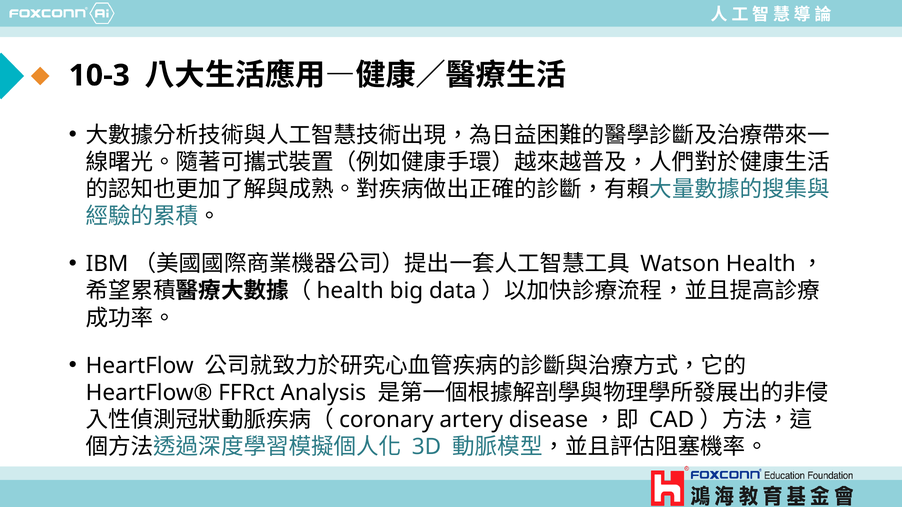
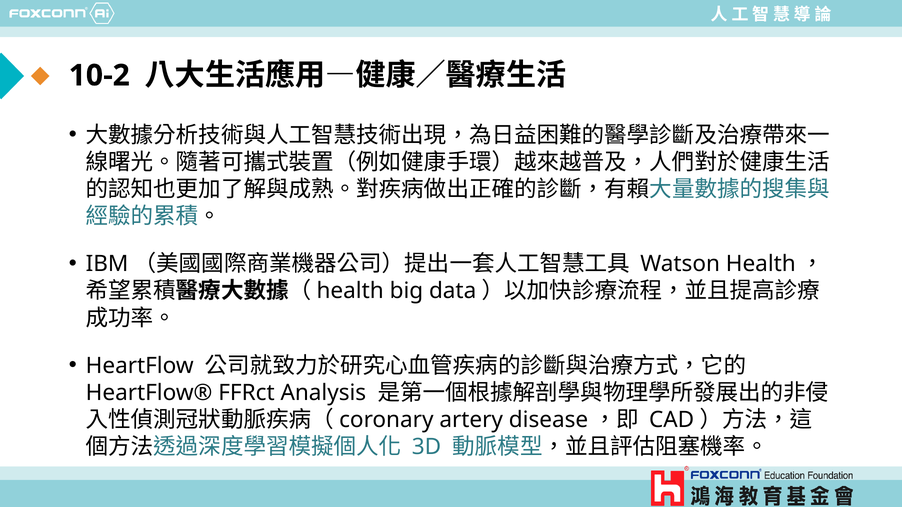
10-3: 10-3 -> 10-2
